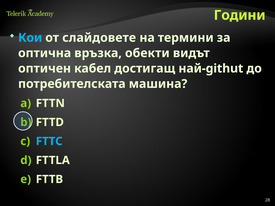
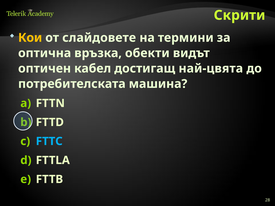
Години: Години -> Скрити
Кои colour: light blue -> yellow
най-githut: най-githut -> най-цвята
